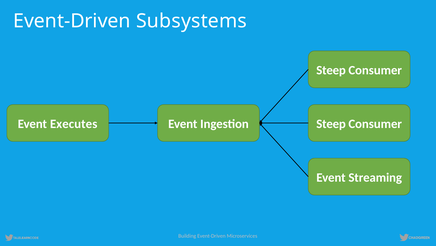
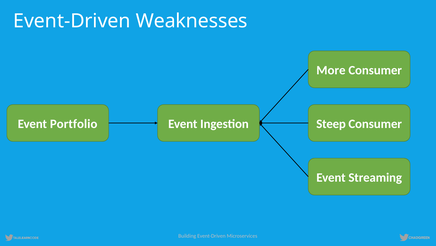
Subsystems: Subsystems -> Weaknesses
Steep at (331, 70): Steep -> More
Executes: Executes -> Portfolio
